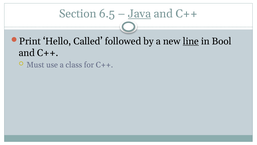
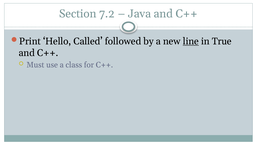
6.5: 6.5 -> 7.2
Java underline: present -> none
Bool: Bool -> True
